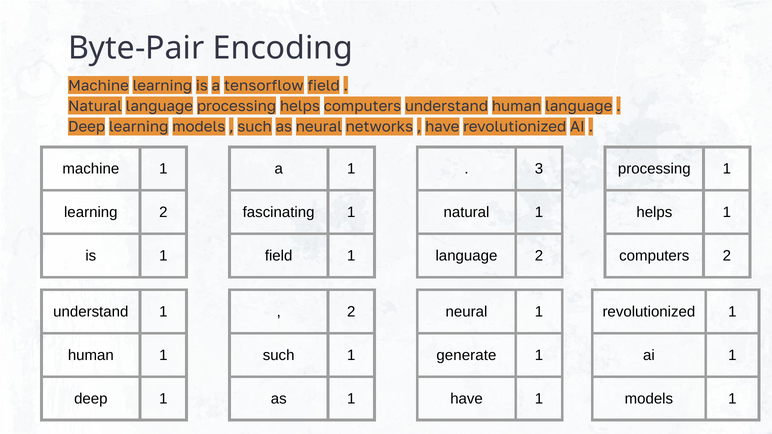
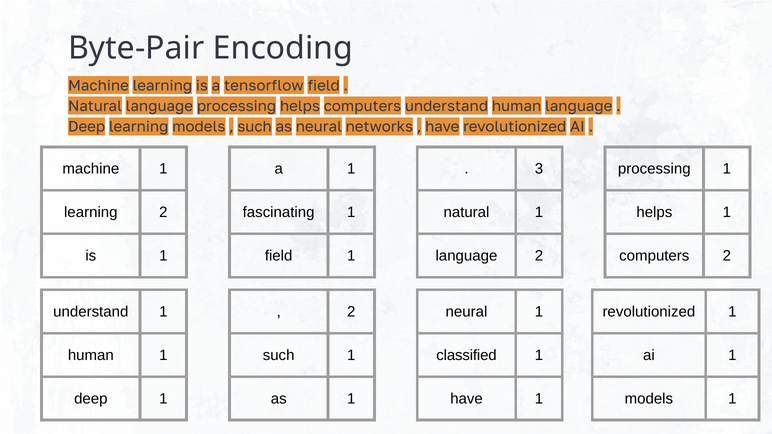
generate: generate -> classified
